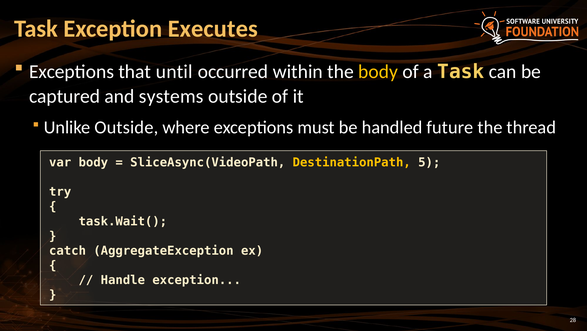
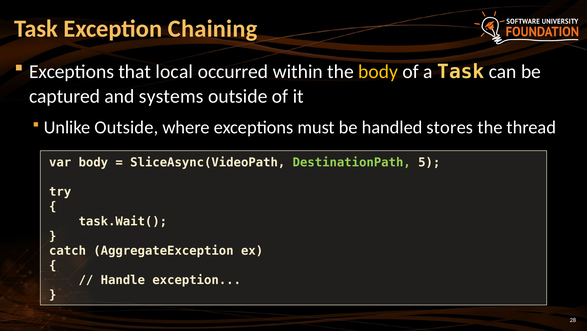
Executes: Executes -> Chaining
until: until -> local
future: future -> stores
DestinationPath colour: yellow -> light green
